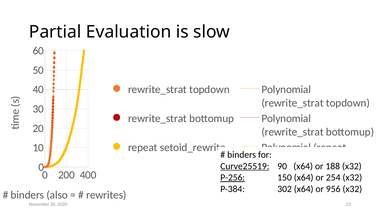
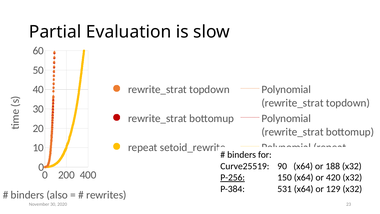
Curve25519 underline: present -> none
254: 254 -> 420
302: 302 -> 531
956: 956 -> 129
